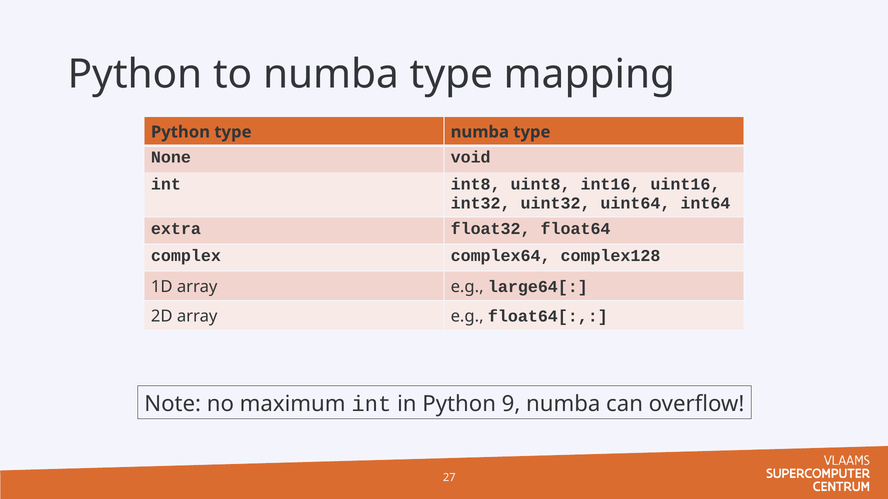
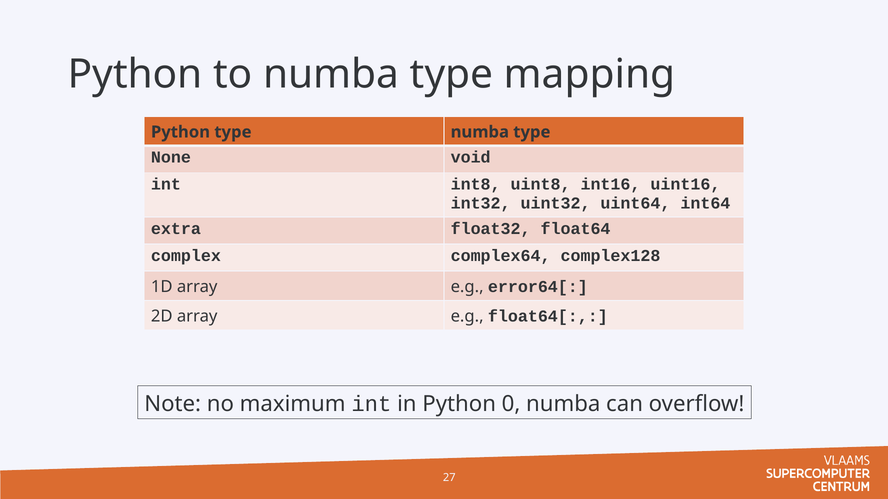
large64[: large64[ -> error64[
9: 9 -> 0
